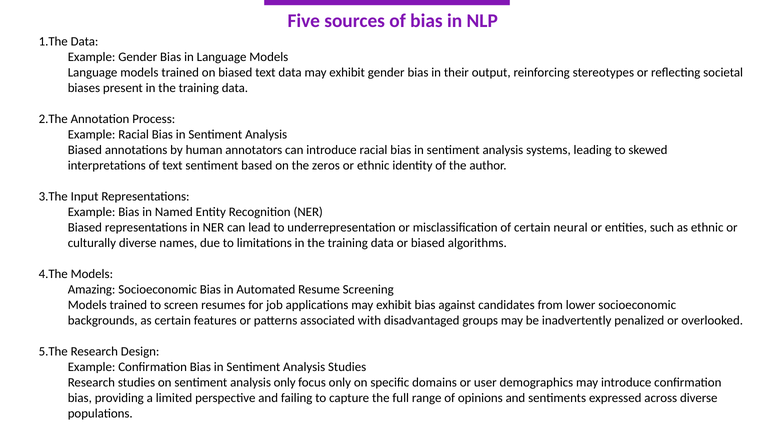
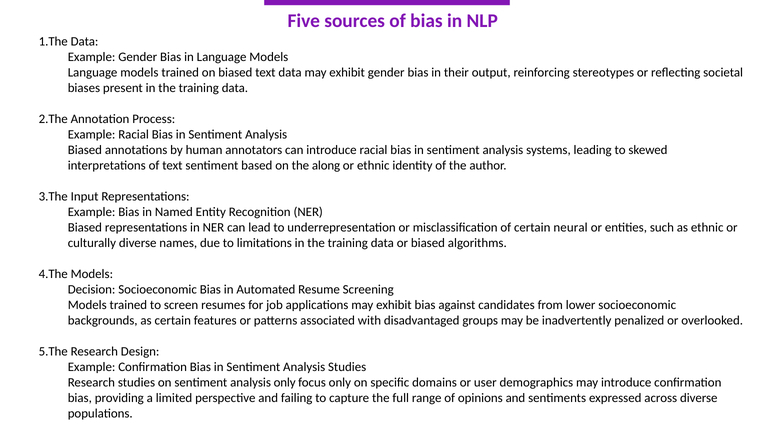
zeros: zeros -> along
Amazing: Amazing -> Decision
